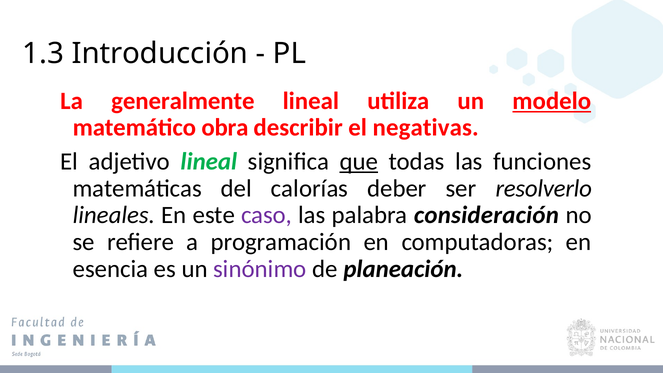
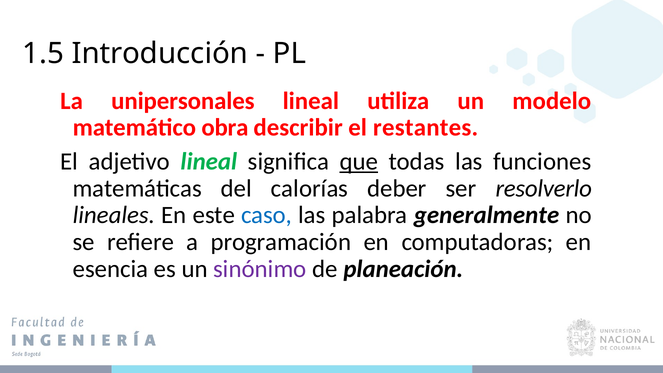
1.3: 1.3 -> 1.5
generalmente: generalmente -> unipersonales
modelo underline: present -> none
negativas: negativas -> restantes
caso colour: purple -> blue
consideración: consideración -> generalmente
